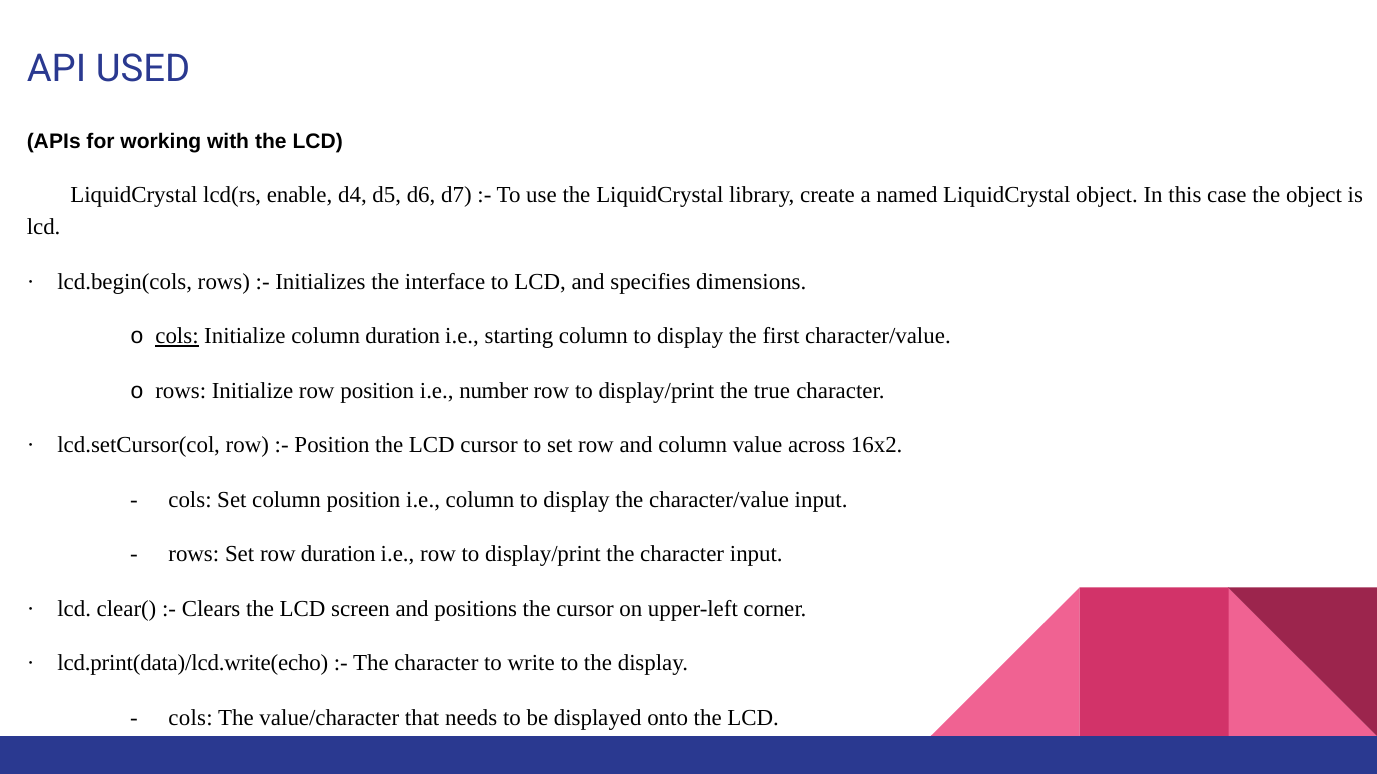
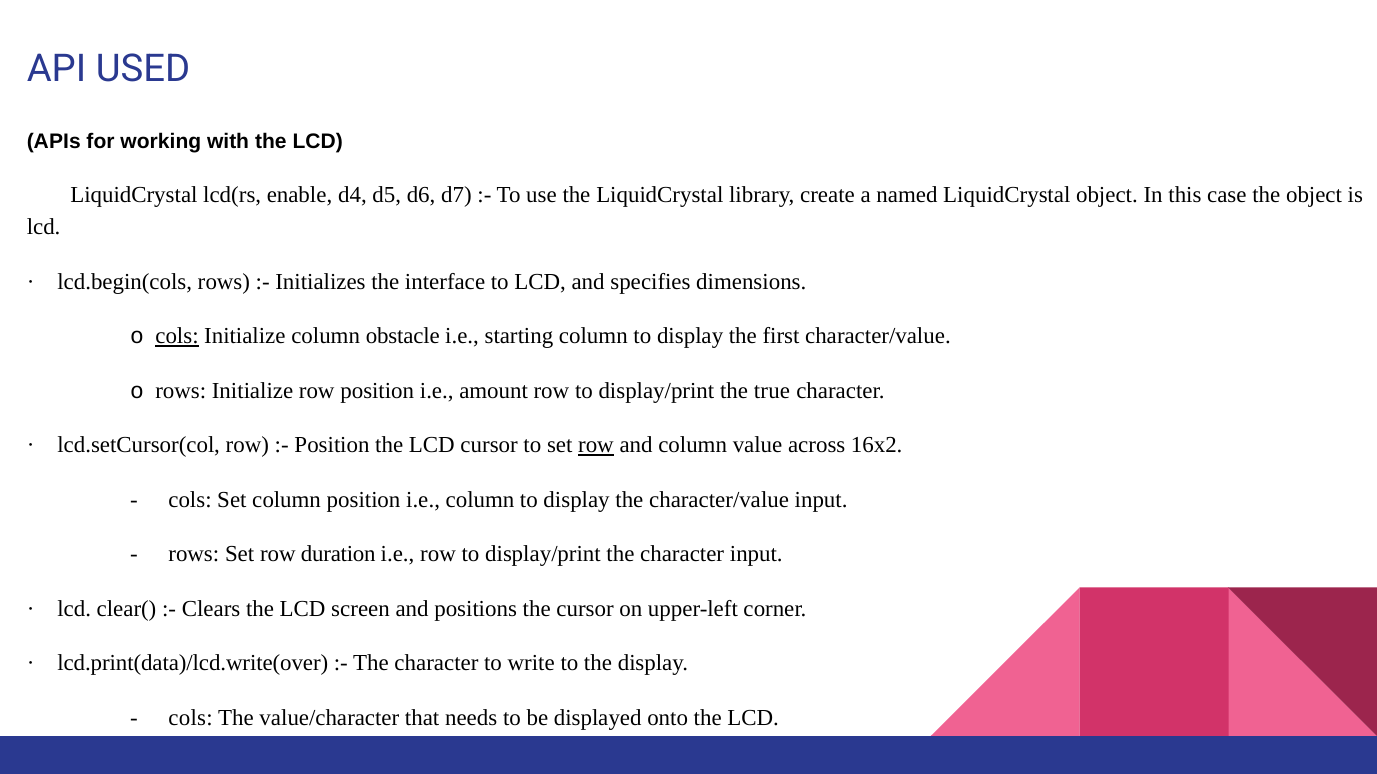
column duration: duration -> obstacle
number: number -> amount
row at (596, 445) underline: none -> present
lcd.print(data)/lcd.write(echo: lcd.print(data)/lcd.write(echo -> lcd.print(data)/lcd.write(over
